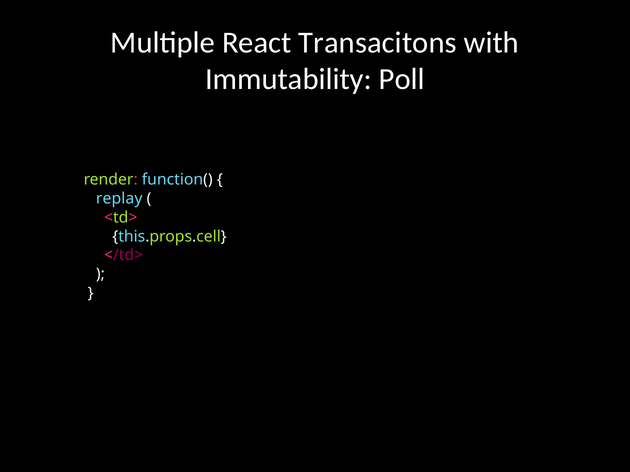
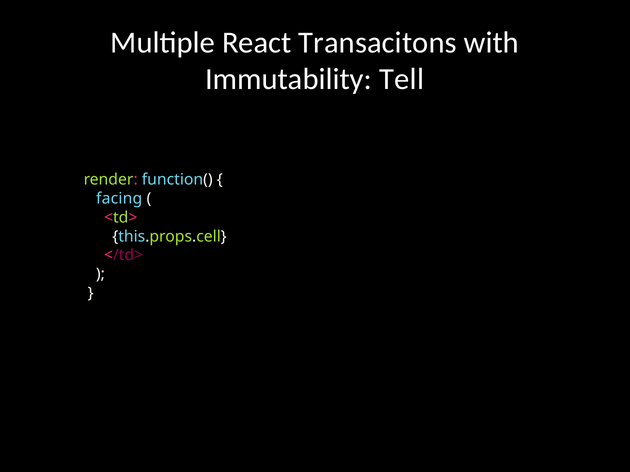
Poll: Poll -> Tell
replay: replay -> facing
